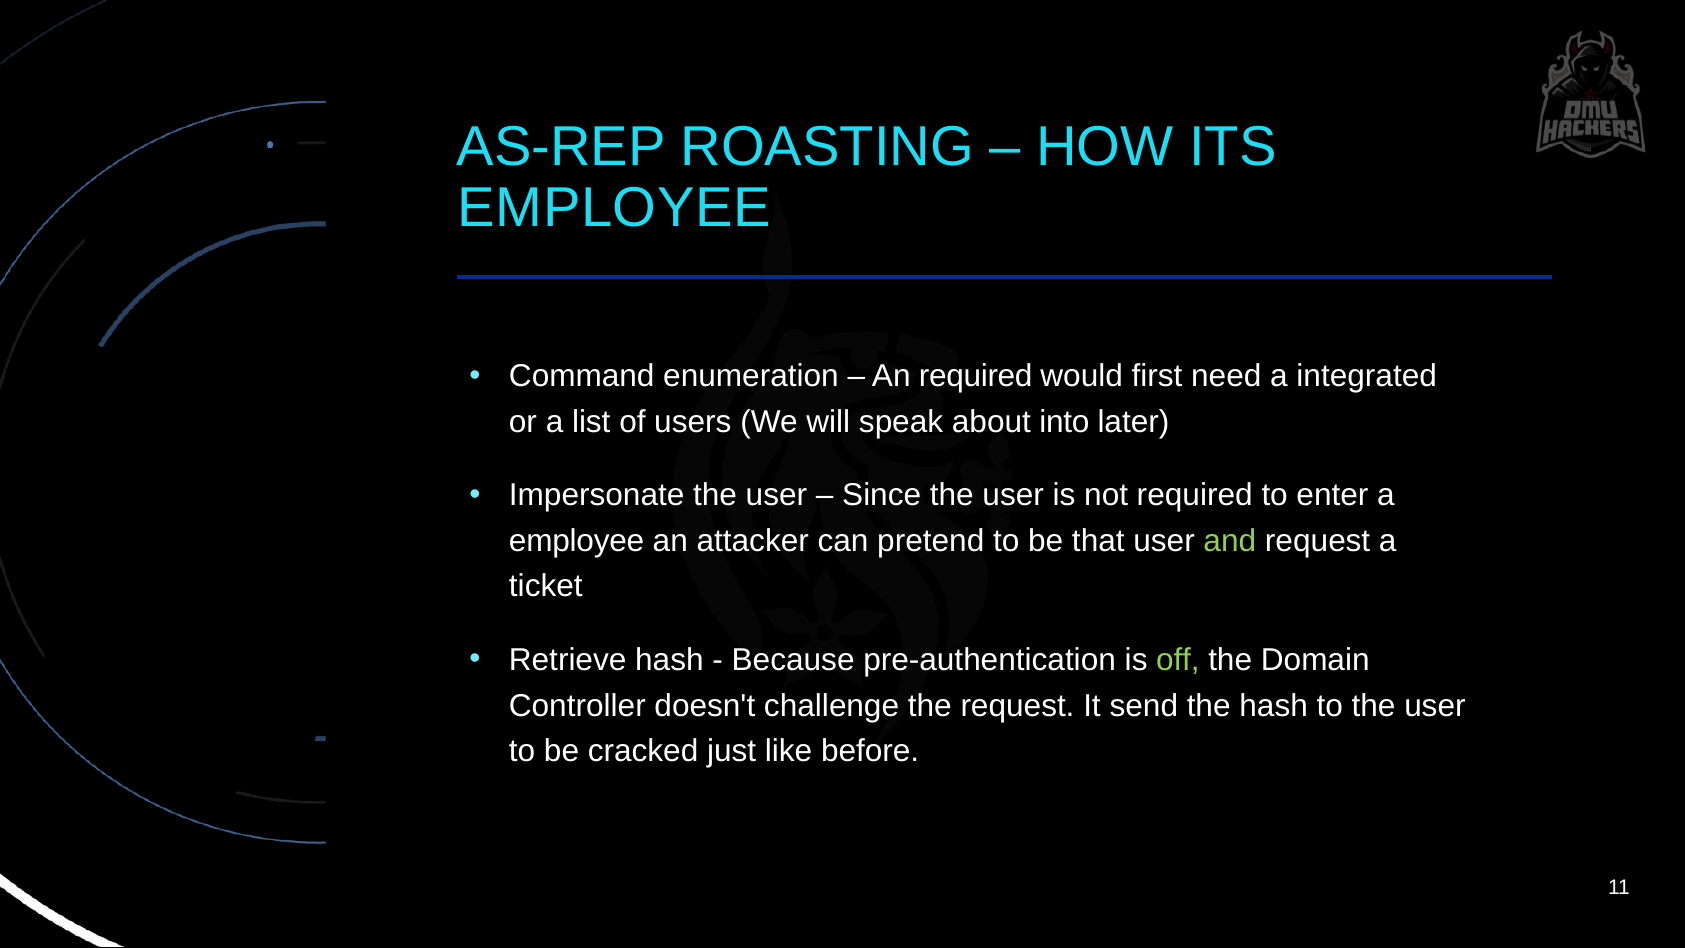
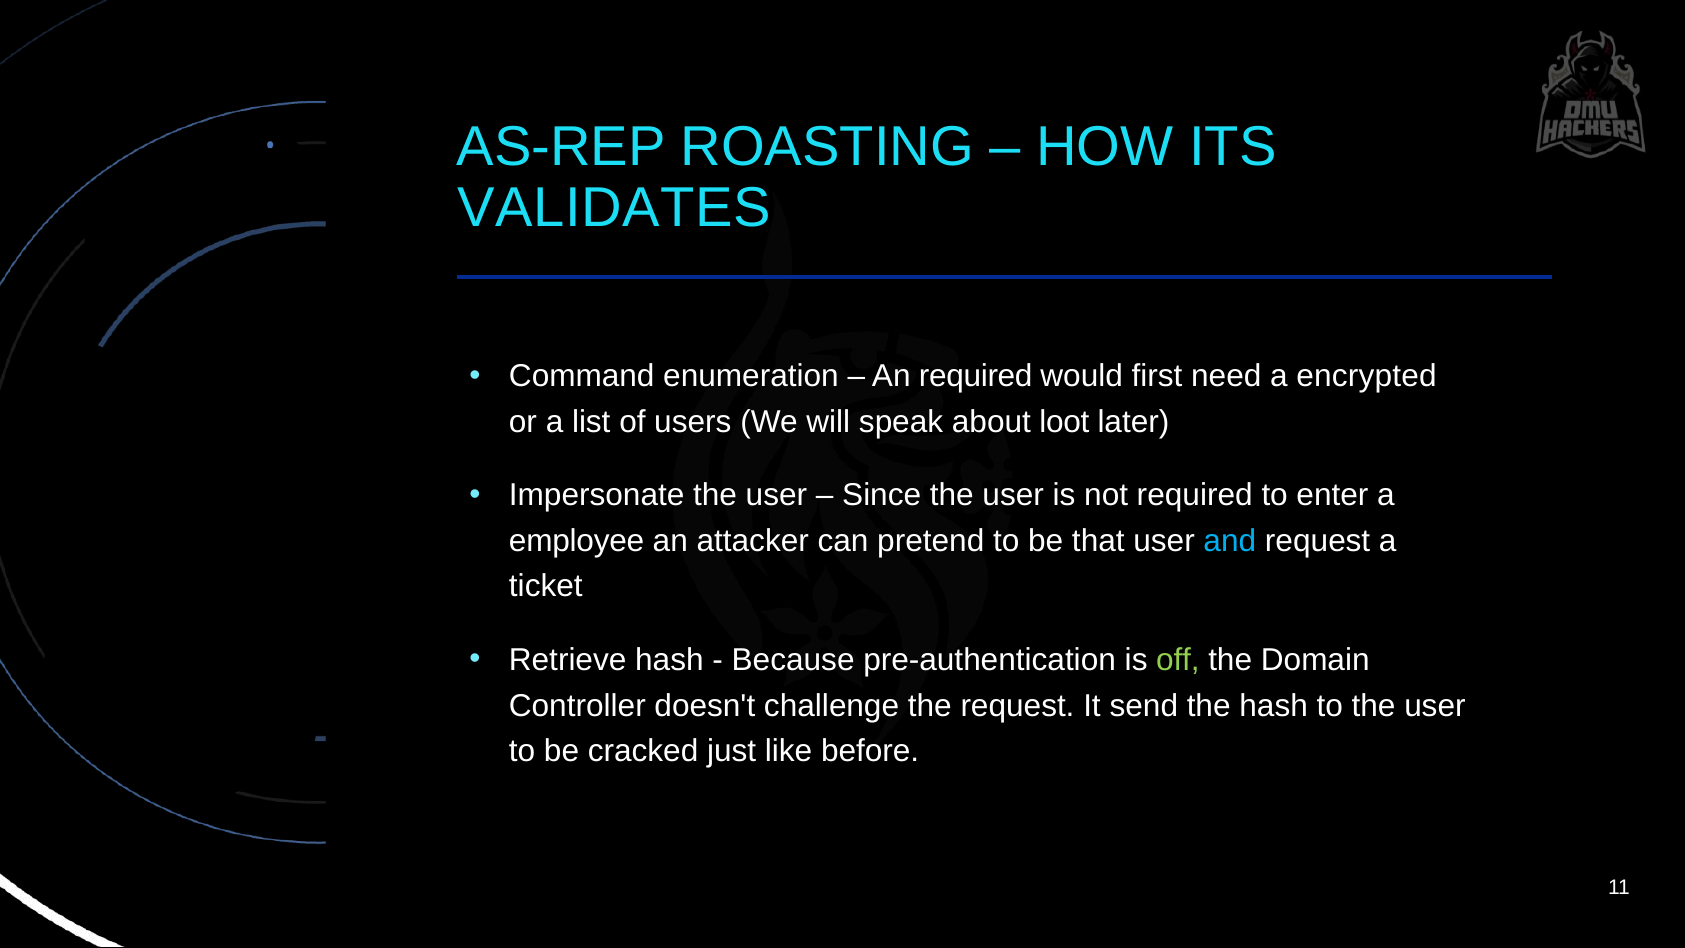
EMPLOYEE at (614, 207): EMPLOYEE -> VALIDATES
integrated: integrated -> encrypted
into: into -> loot
and colour: light green -> light blue
